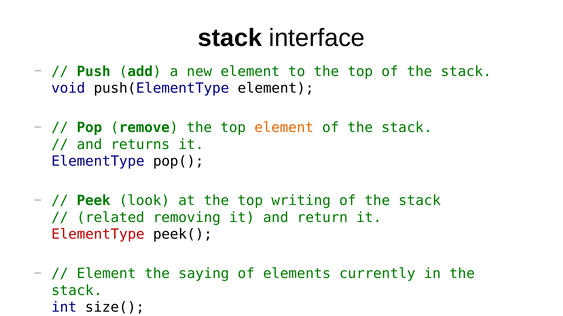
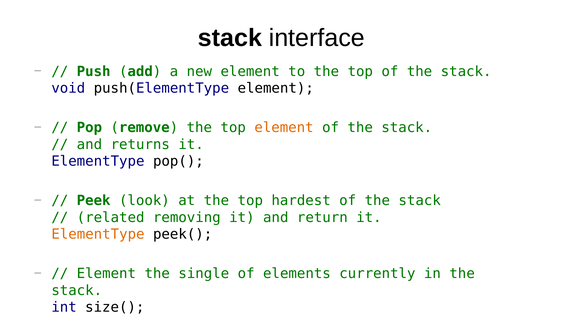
writing: writing -> hardest
ElementType at (98, 235) colour: red -> orange
saying: saying -> single
